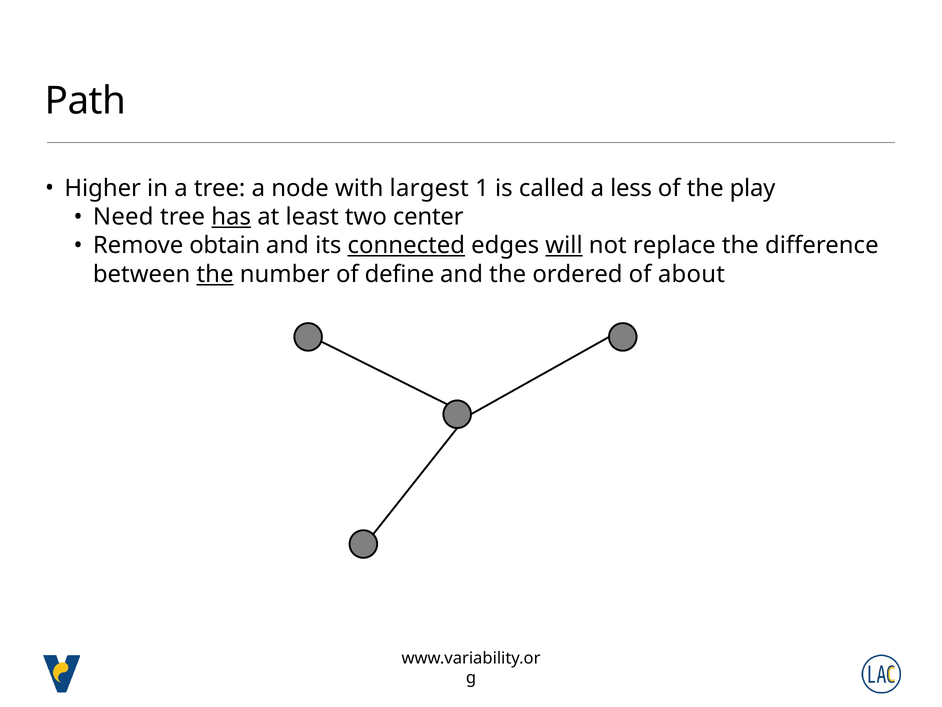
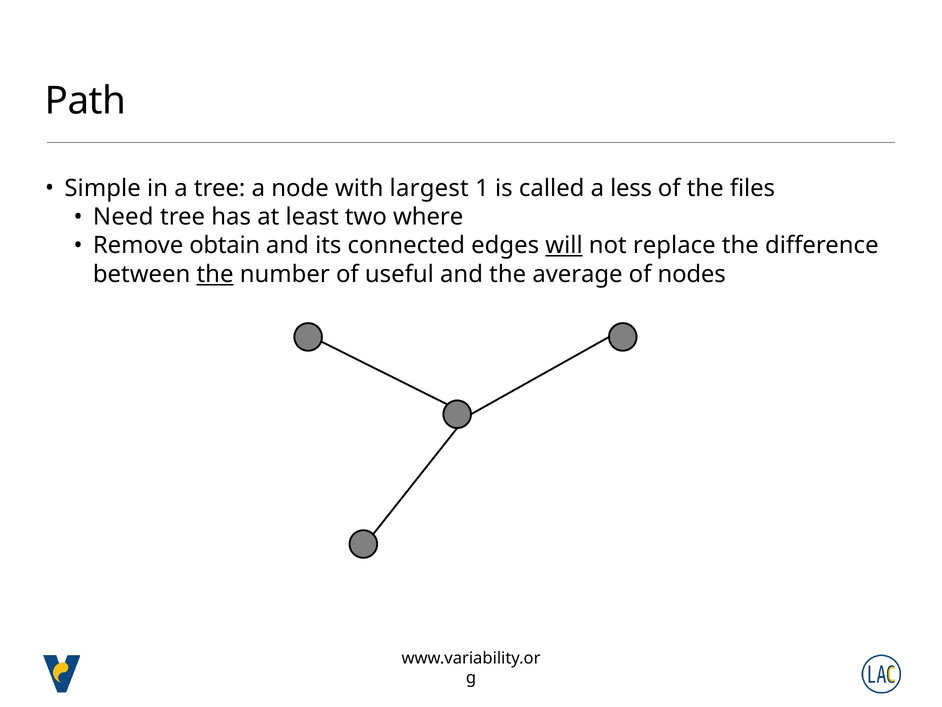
Higher: Higher -> Simple
play: play -> files
has underline: present -> none
center: center -> where
connected underline: present -> none
define: define -> useful
ordered: ordered -> average
about: about -> nodes
